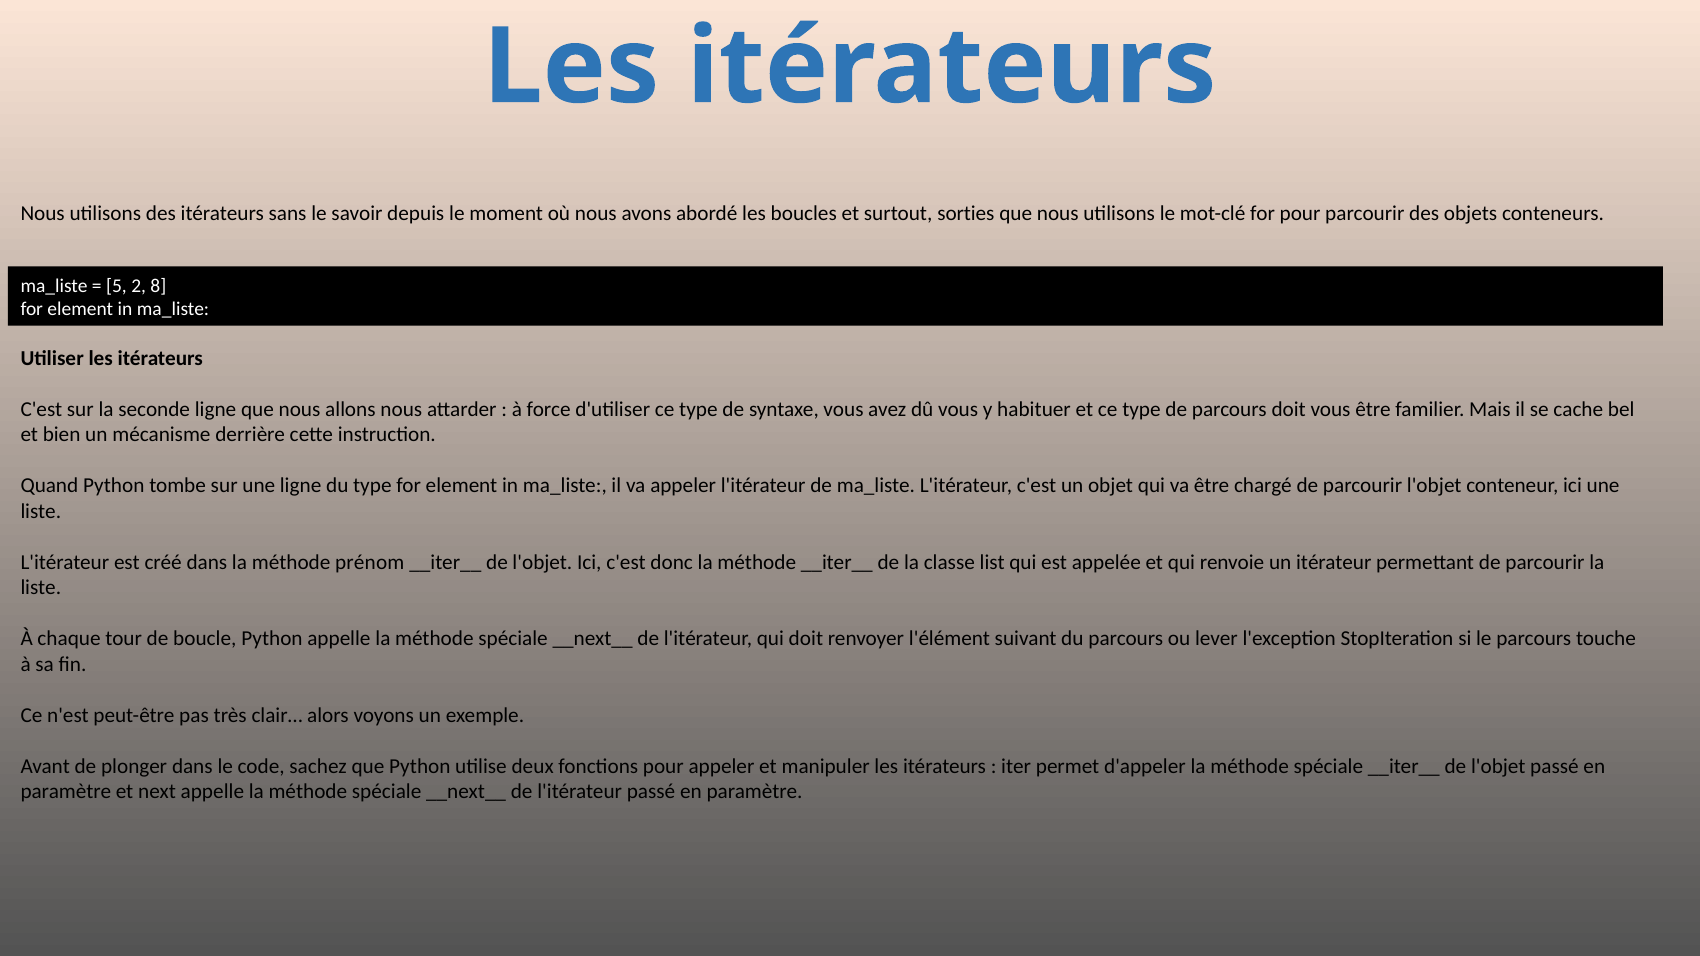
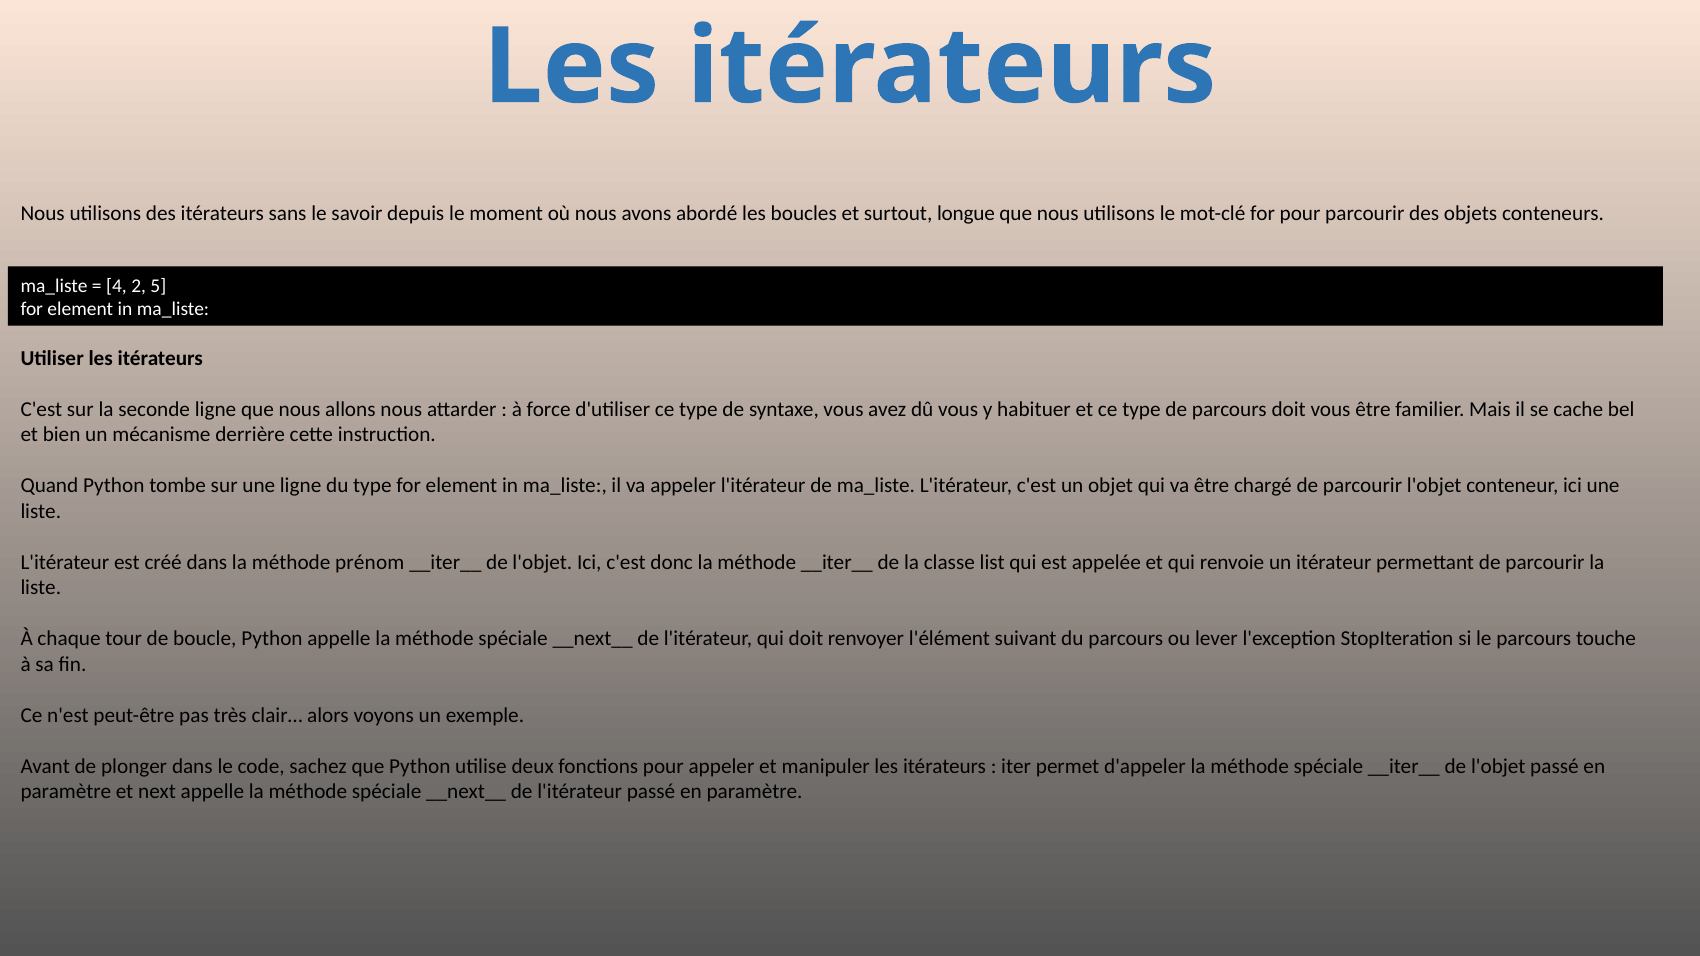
sorties: sorties -> longue
5: 5 -> 4
8: 8 -> 5
